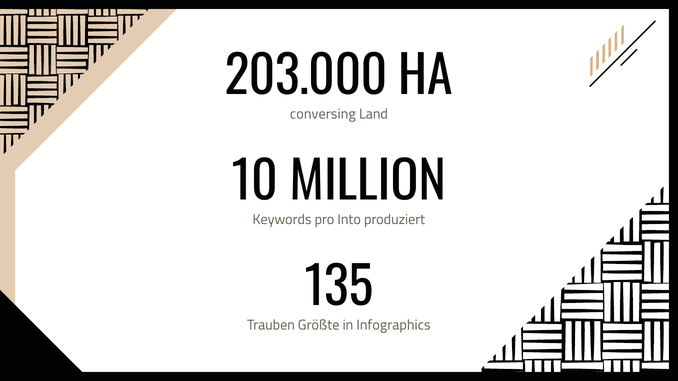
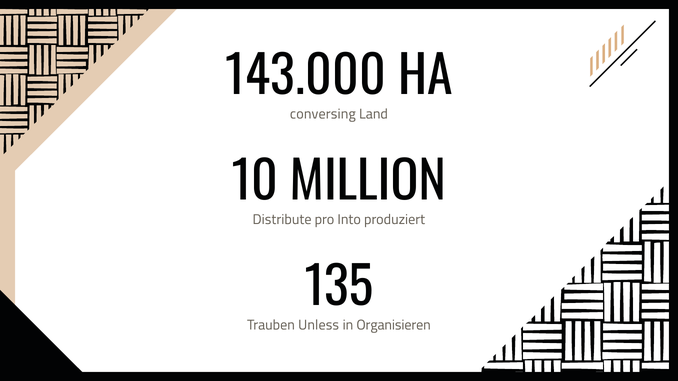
203.000: 203.000 -> 143.000
Keywords: Keywords -> Distribute
Größte: Größte -> Unless
Infographics: Infographics -> Organisieren
